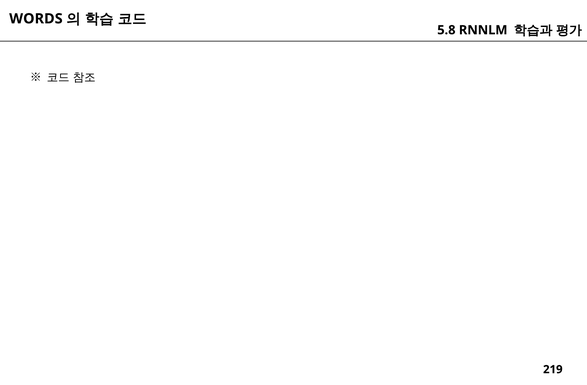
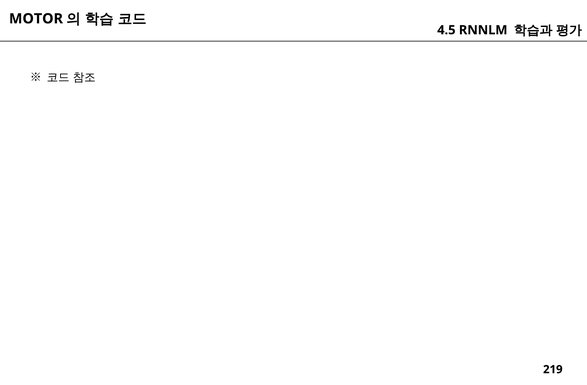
WORDS: WORDS -> MOTOR
5.8: 5.8 -> 4.5
